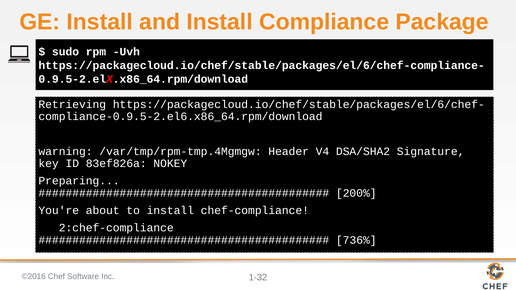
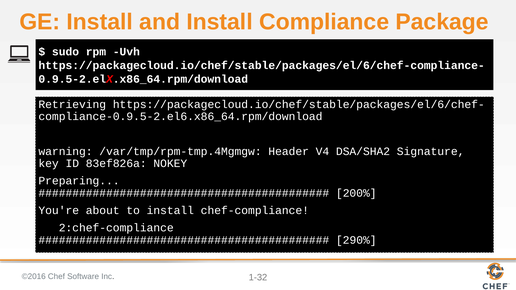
736%: 736% -> 290%
